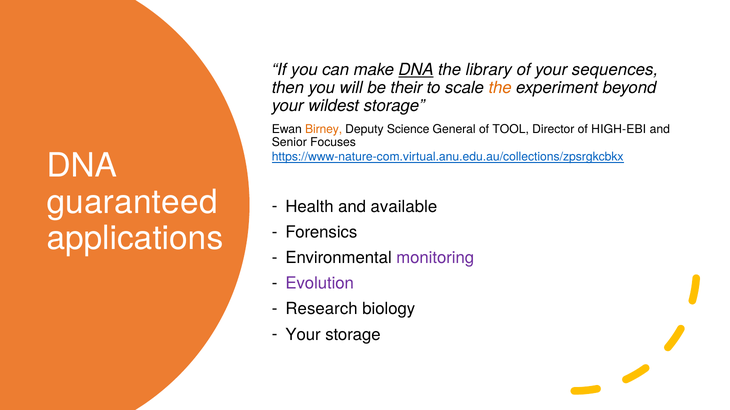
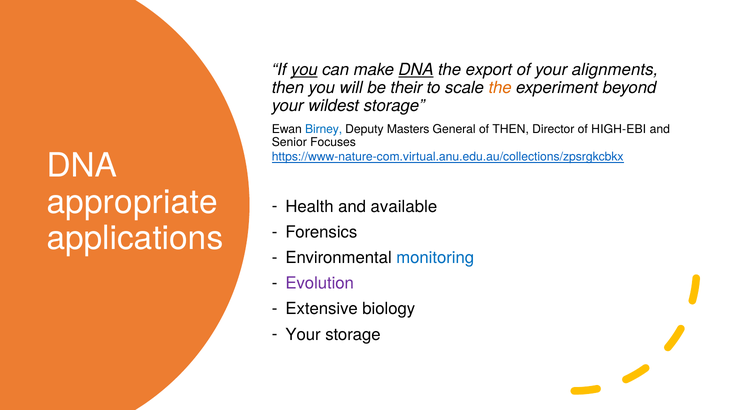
you at (304, 70) underline: none -> present
library: library -> export
sequences: sequences -> alignments
Birney colour: orange -> blue
Science: Science -> Masters
of TOOL: TOOL -> THEN
guaranteed: guaranteed -> appropriate
monitoring colour: purple -> blue
Research: Research -> Extensive
